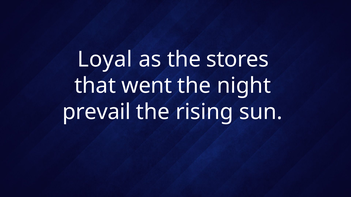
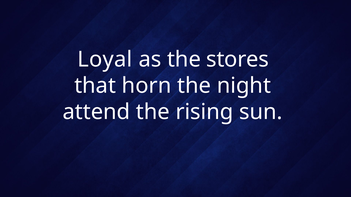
went: went -> horn
prevail: prevail -> attend
